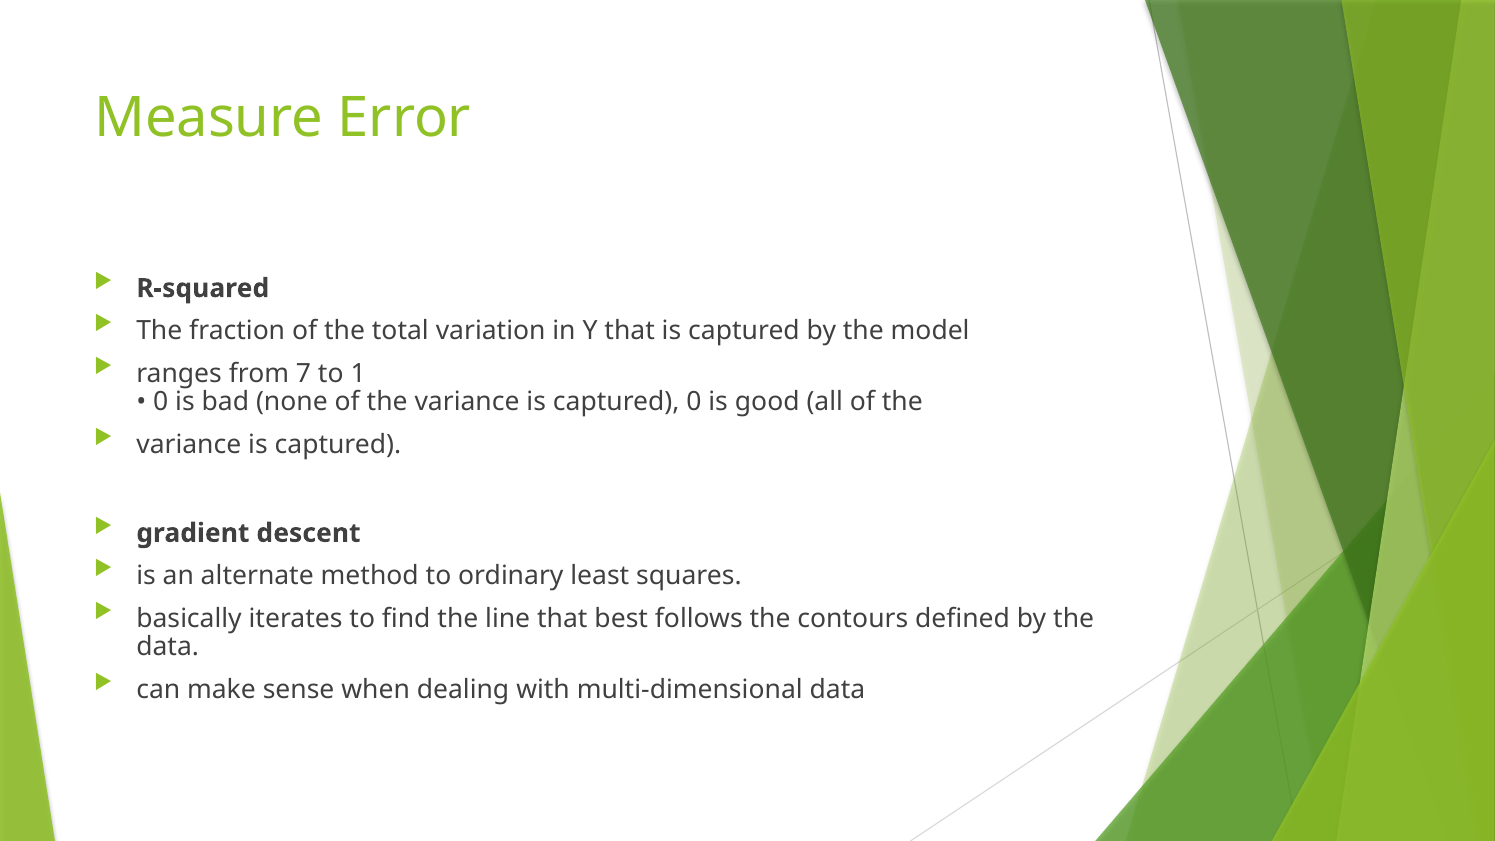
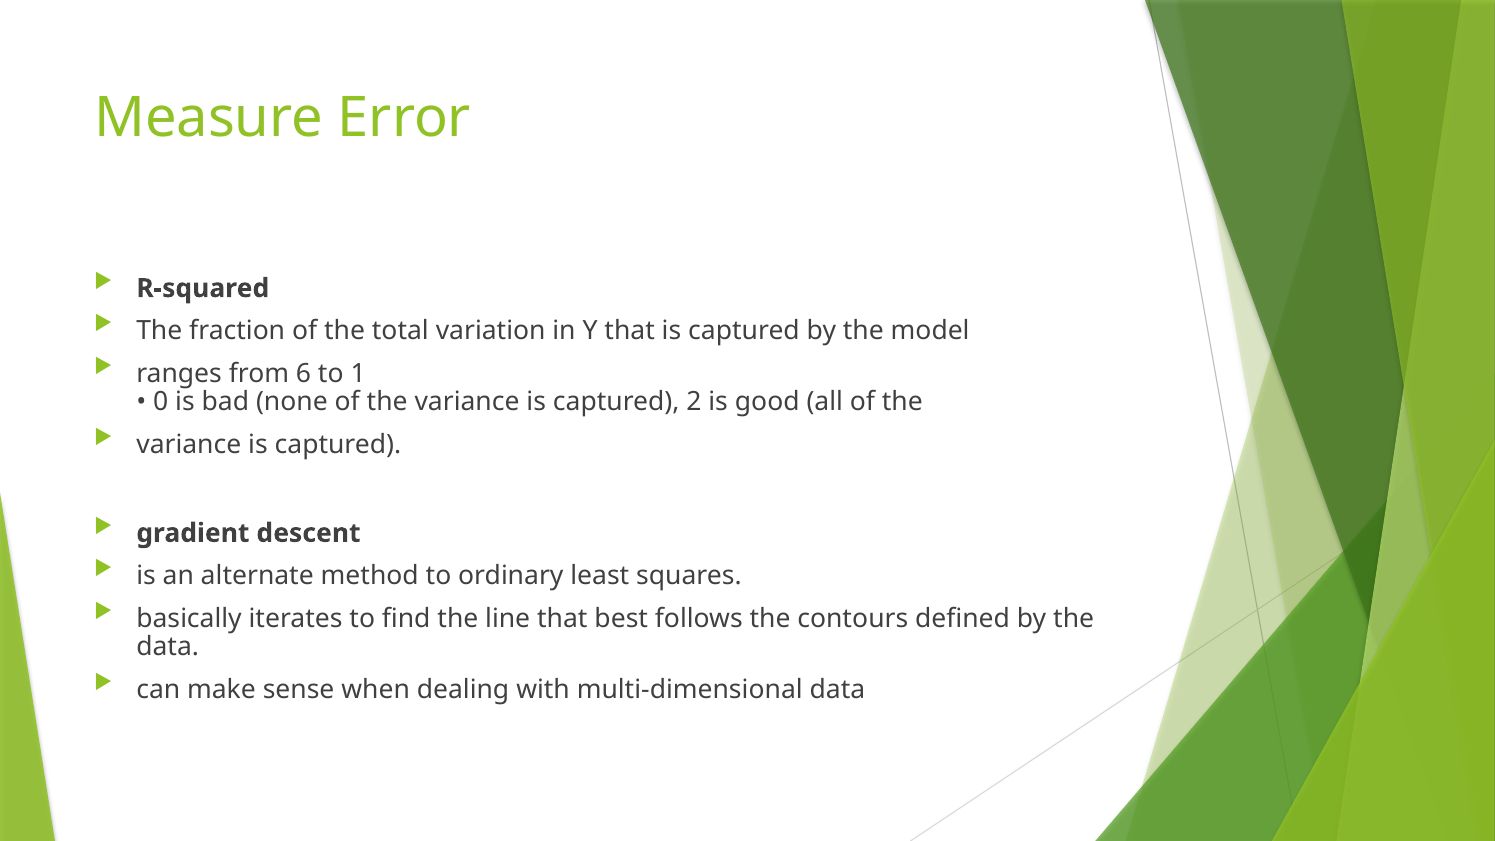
7: 7 -> 6
captured 0: 0 -> 2
